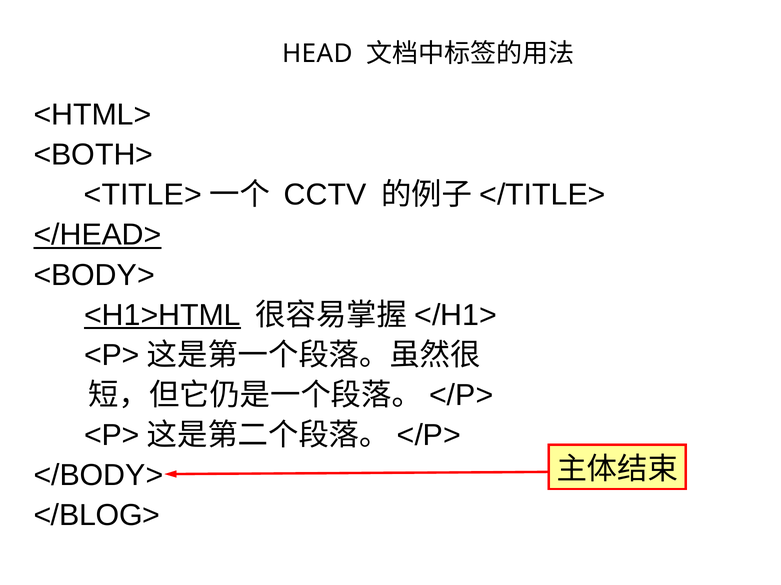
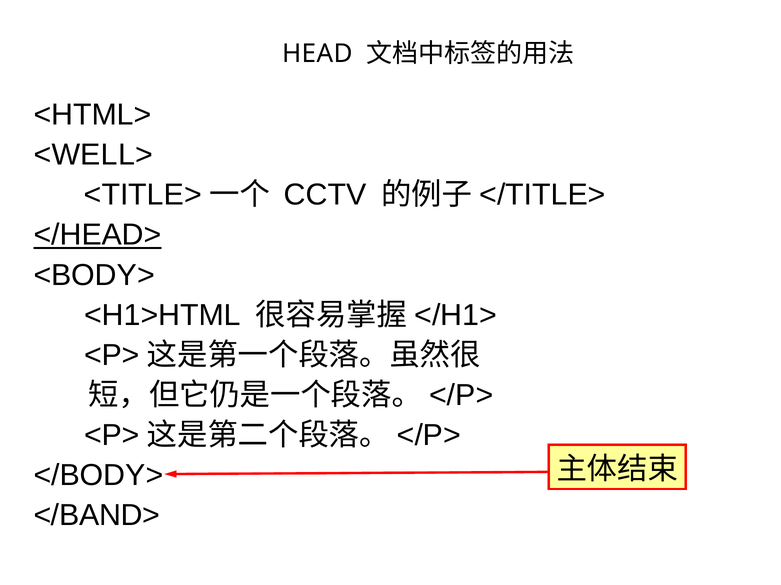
<BOTH>: <BOTH> -> <WELL>
<H1>HTML underline: present -> none
</BLOG>: </BLOG> -> </BAND>
